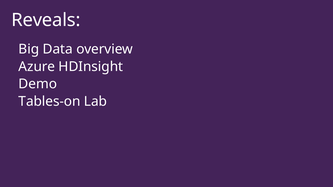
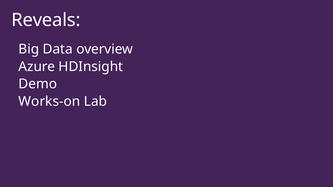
Tables-on: Tables-on -> Works-on
